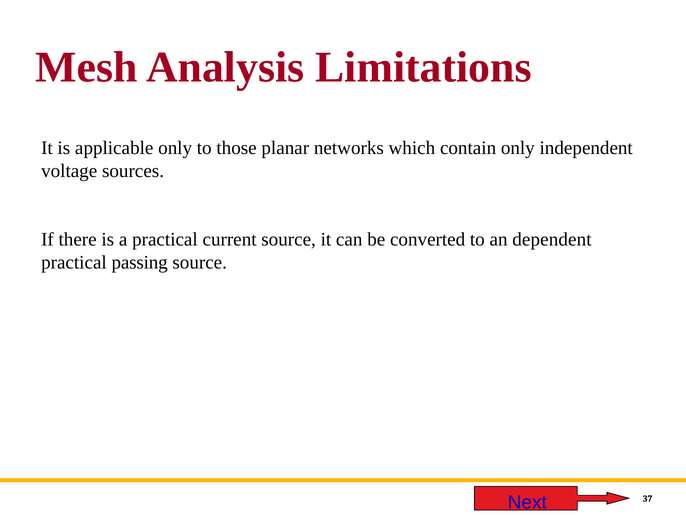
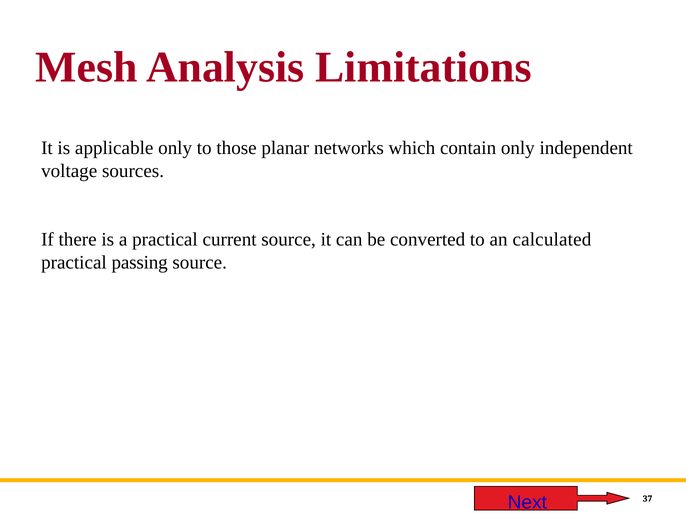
dependent: dependent -> calculated
